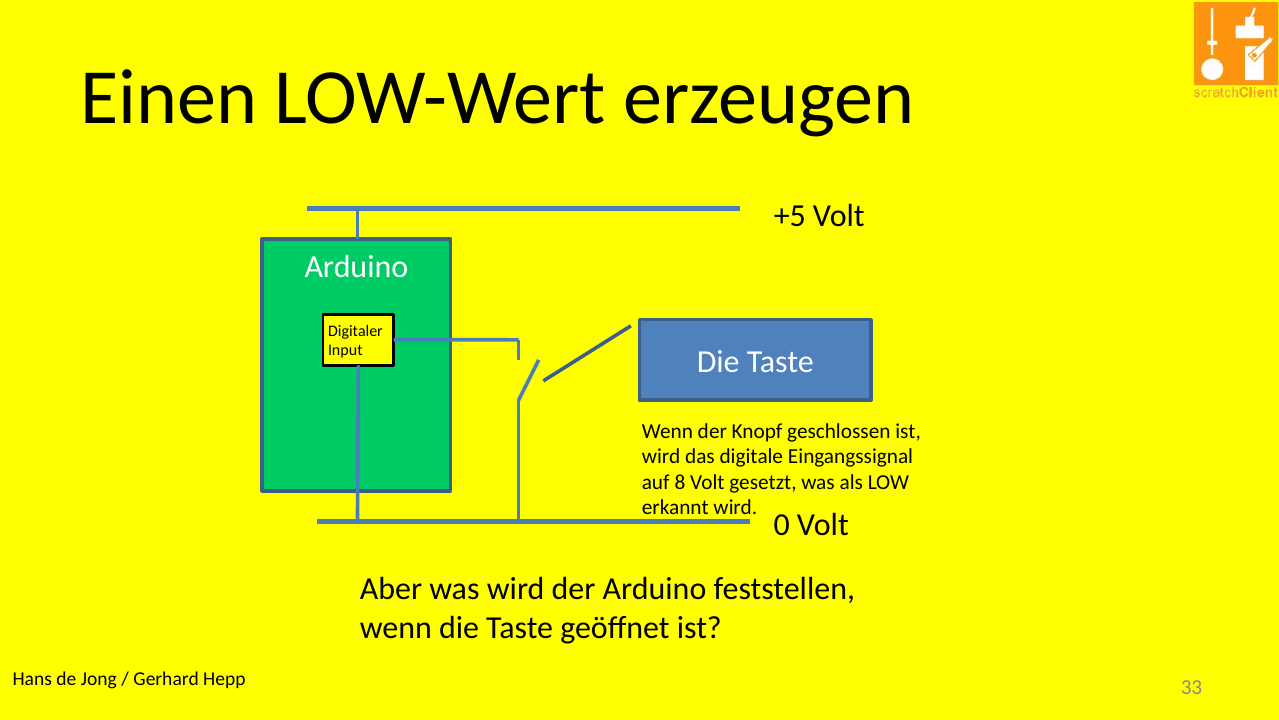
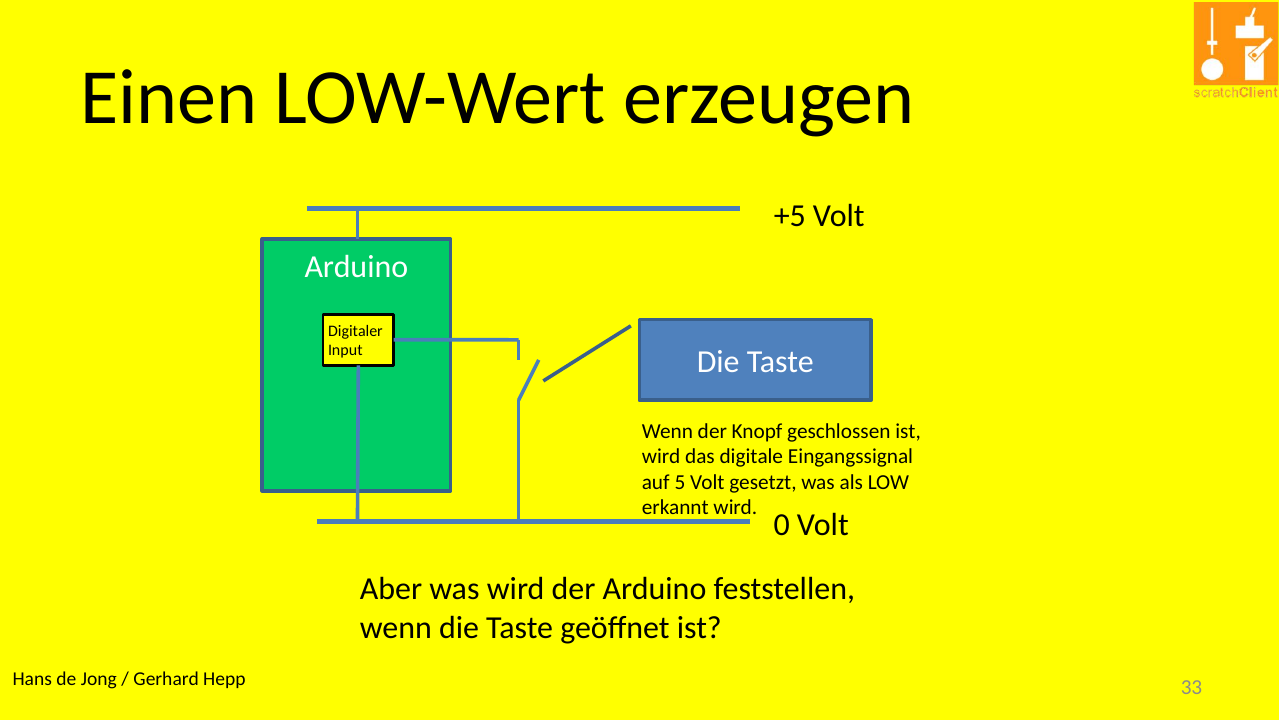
8: 8 -> 5
